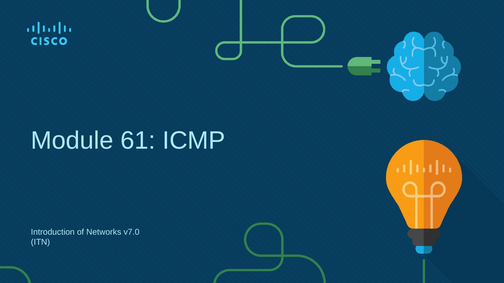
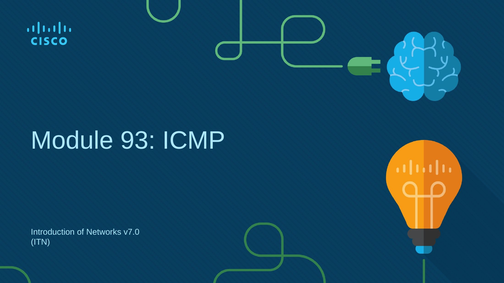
61: 61 -> 93
